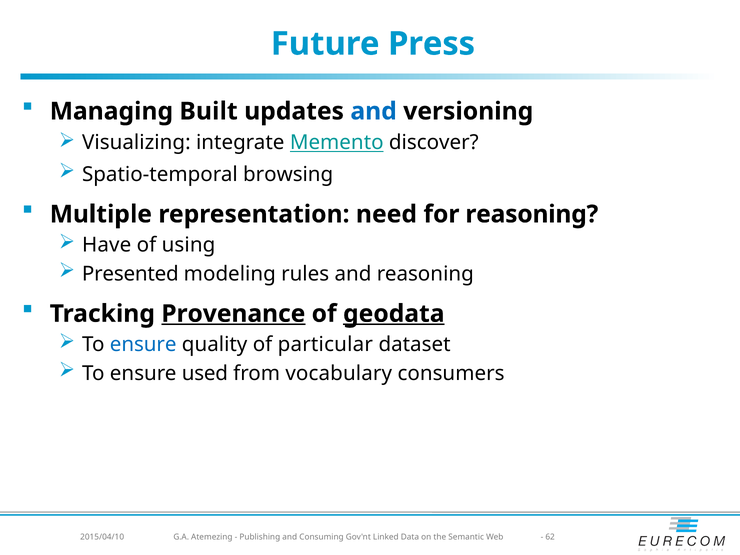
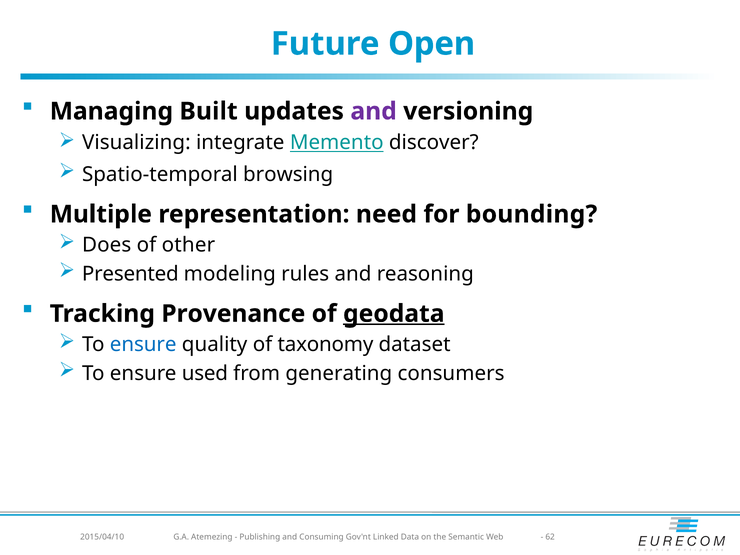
Press: Press -> Open
and at (374, 111) colour: blue -> purple
for reasoning: reasoning -> bounding
Have: Have -> Does
using: using -> other
Provenance underline: present -> none
particular: particular -> taxonomy
vocabulary: vocabulary -> generating
